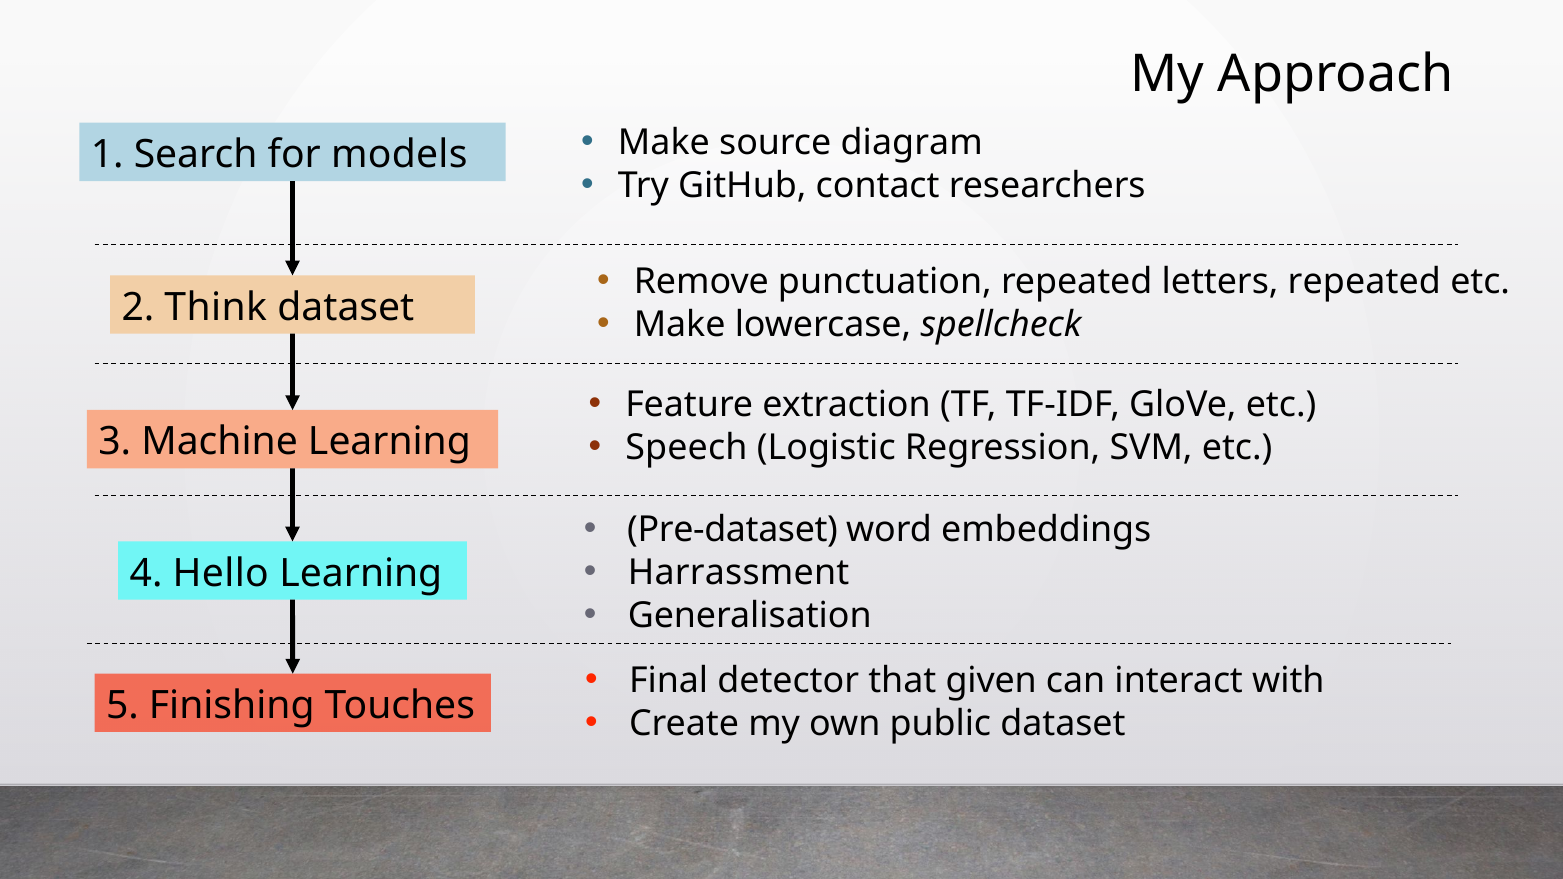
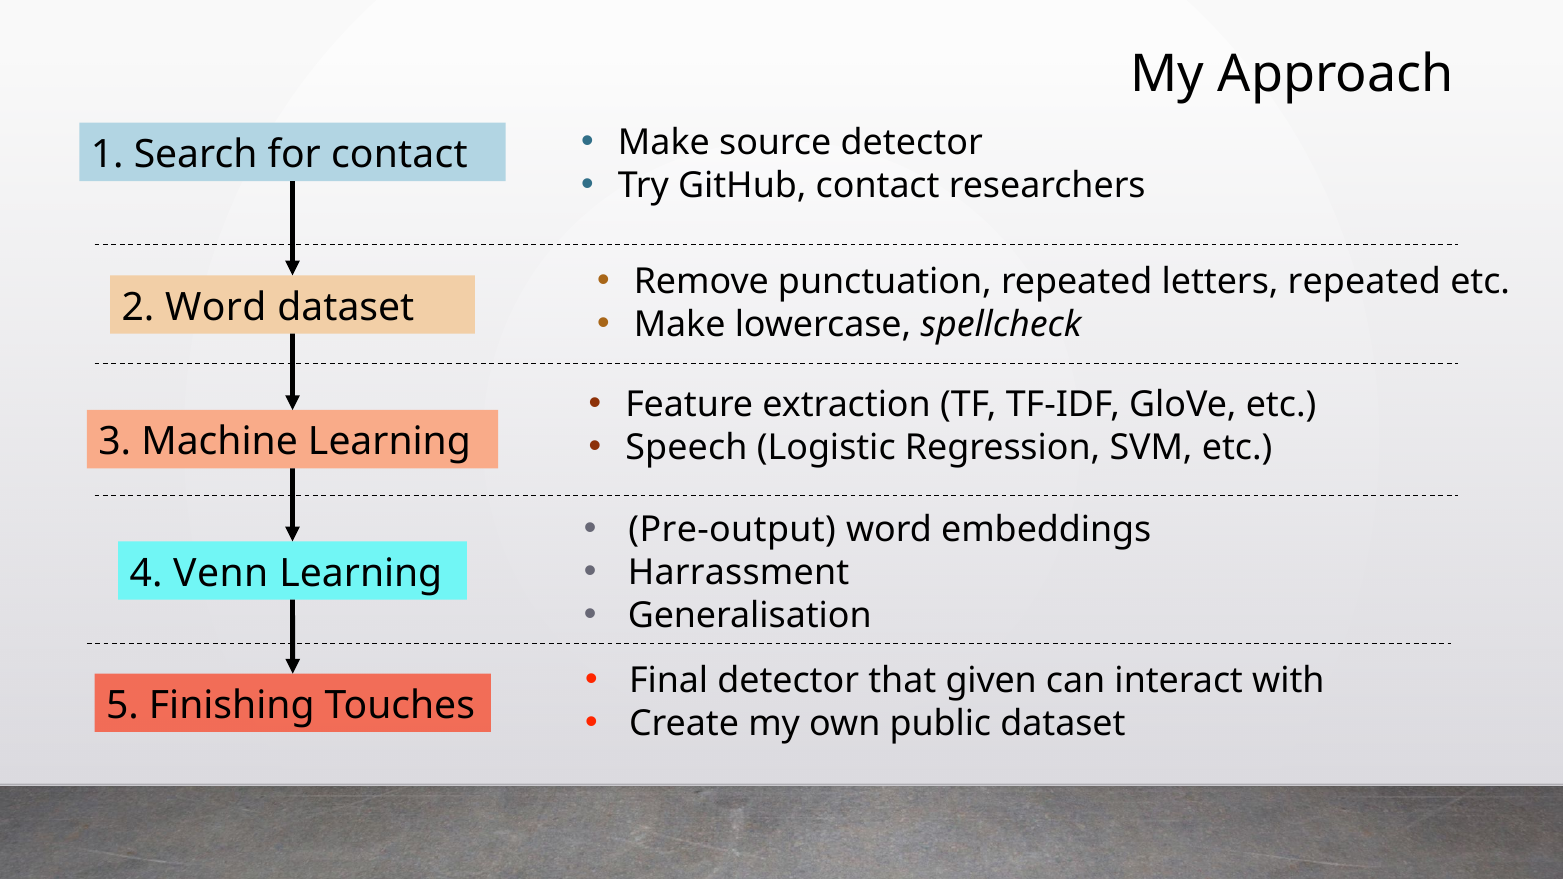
source diagram: diagram -> detector
for models: models -> contact
2 Think: Think -> Word
Pre-dataset: Pre-dataset -> Pre-output
Hello: Hello -> Venn
